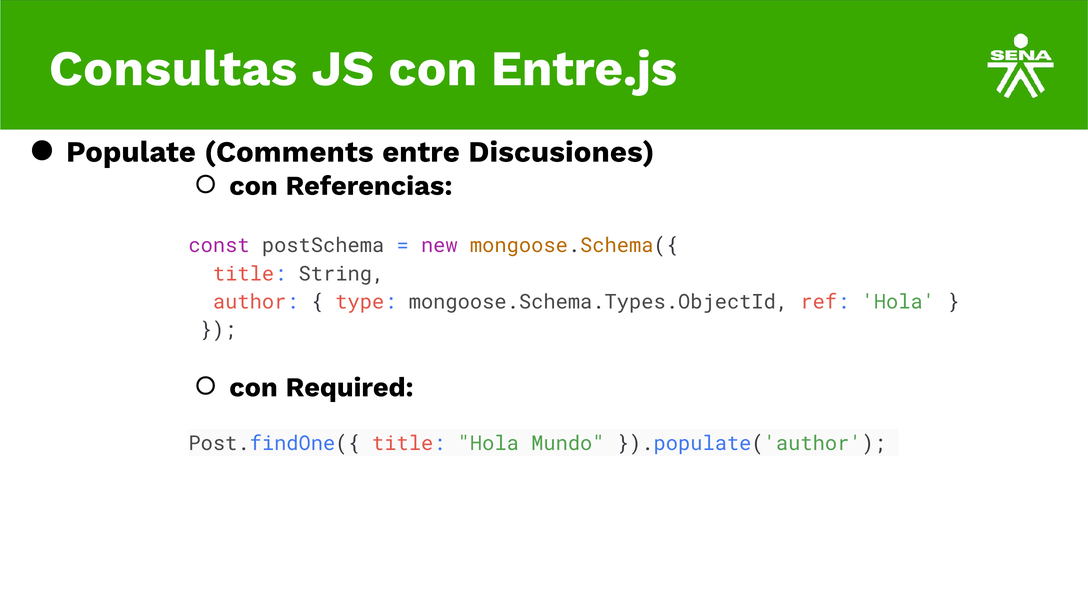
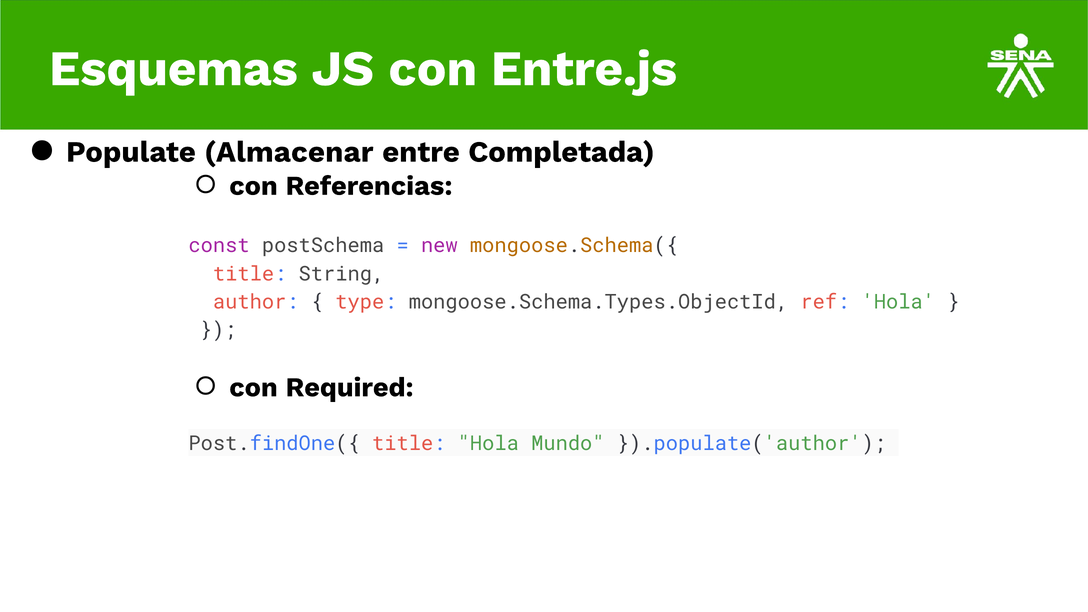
Consultas: Consultas -> Esquemas
Comments: Comments -> Almacenar
Discusiones: Discusiones -> Completada
